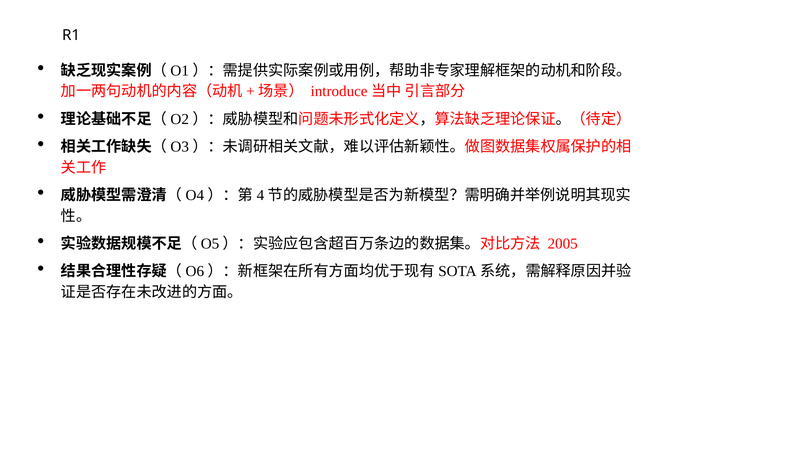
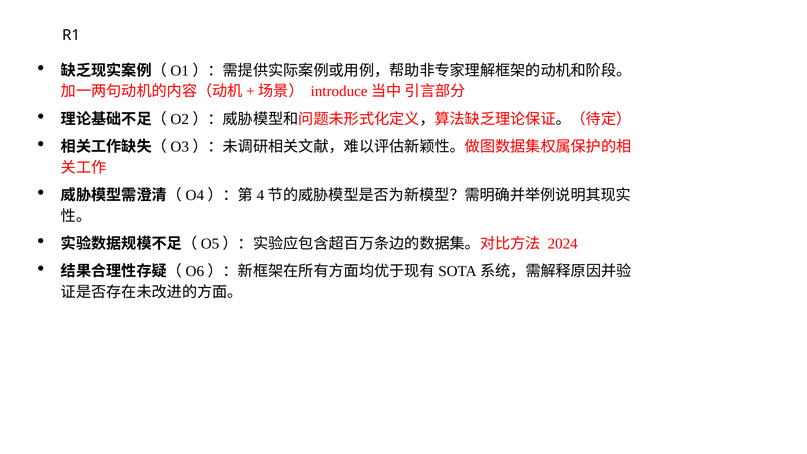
2005: 2005 -> 2024
